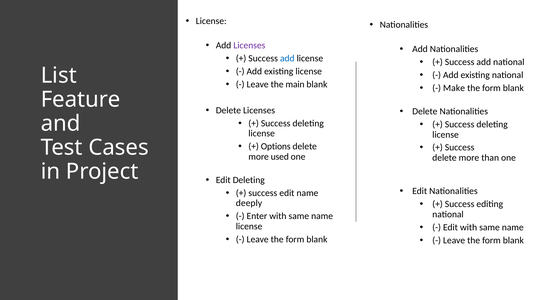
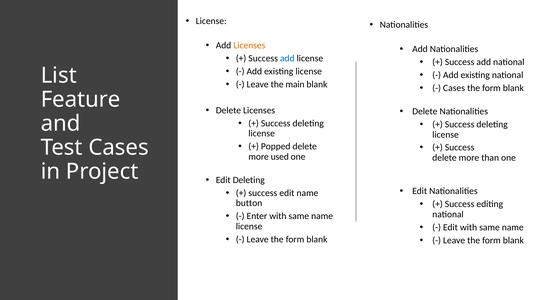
Licenses at (249, 45) colour: purple -> orange
Make at (454, 88): Make -> Cases
Options: Options -> Popped
deeply: deeply -> button
